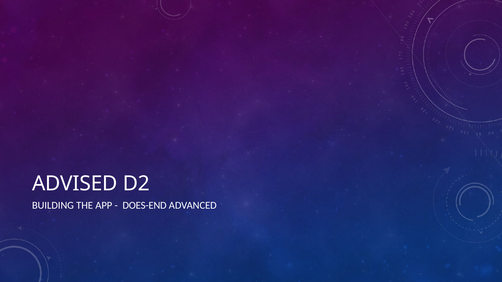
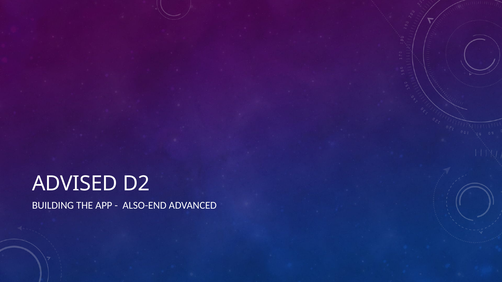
DOES-END: DOES-END -> ALSO-END
